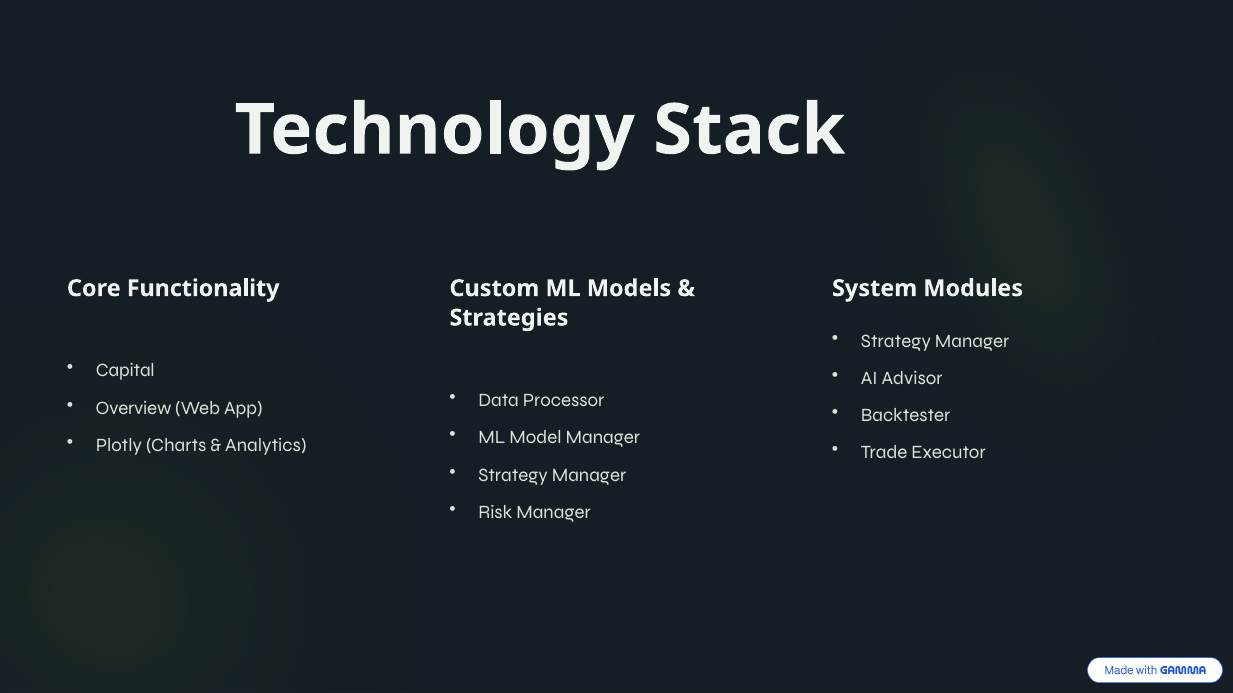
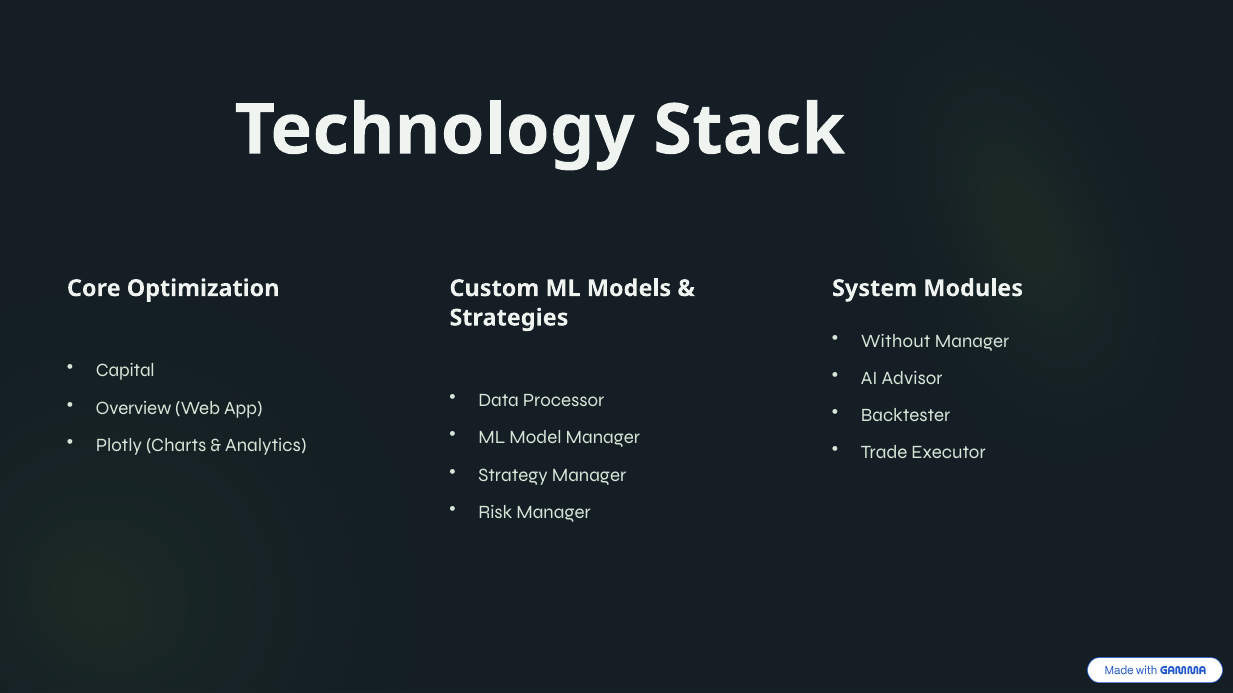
Functionality: Functionality -> Optimization
Strategy at (896, 341): Strategy -> Without
